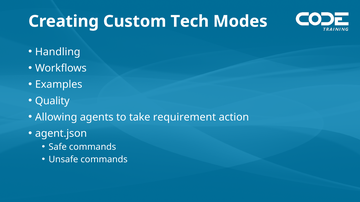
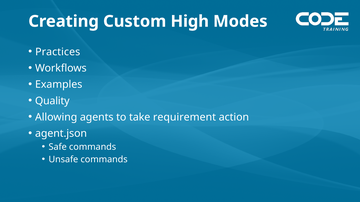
Tech: Tech -> High
Handling: Handling -> Practices
